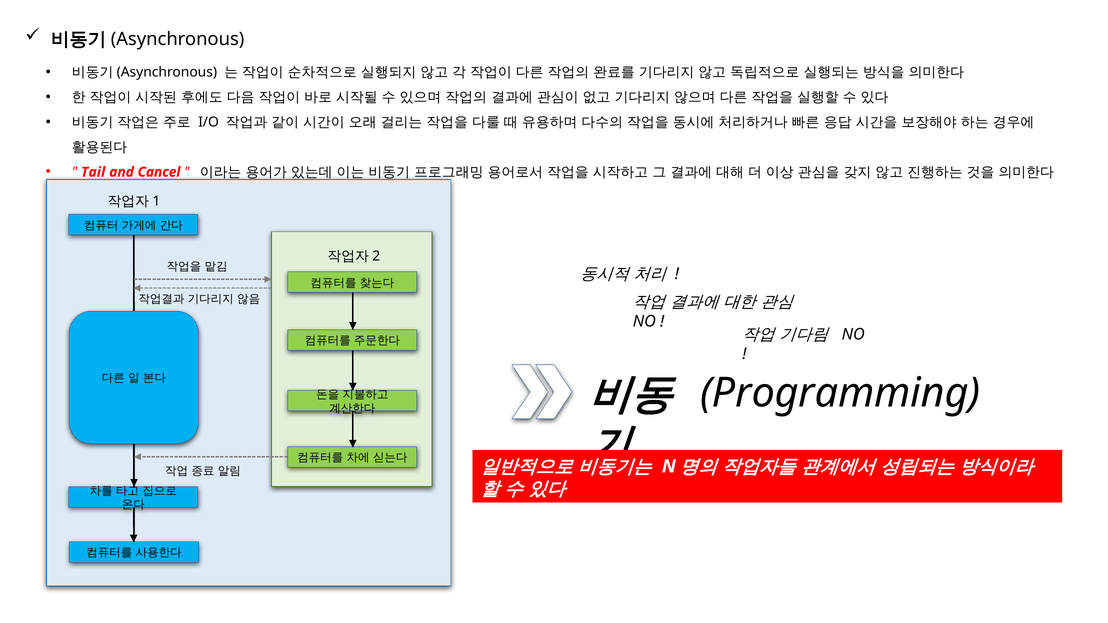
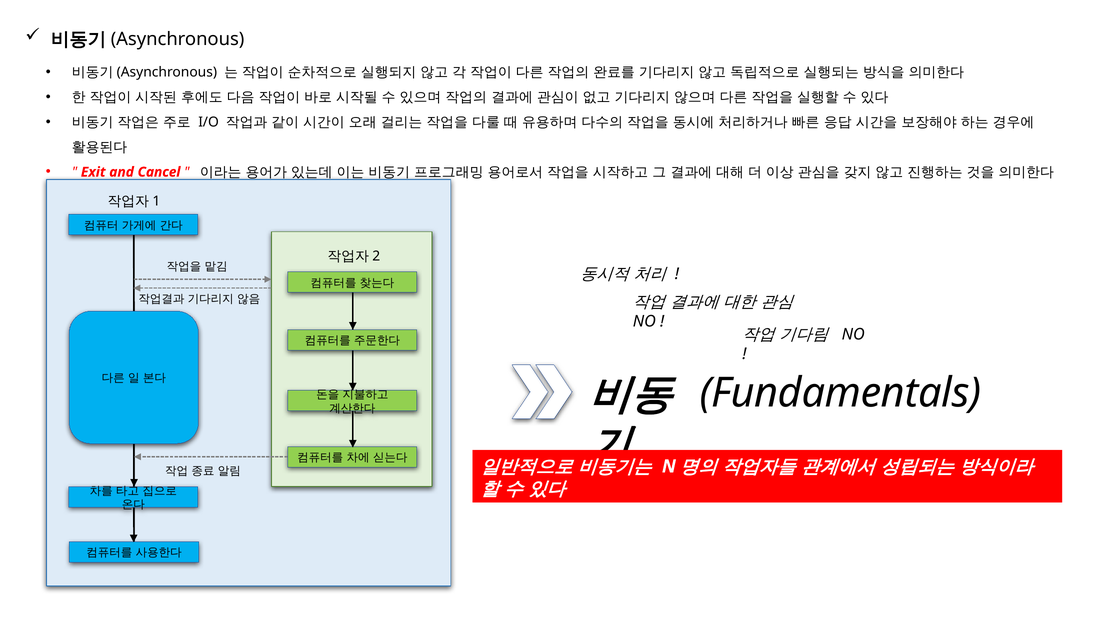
Tail: Tail -> Exit
Programming: Programming -> Fundamentals
